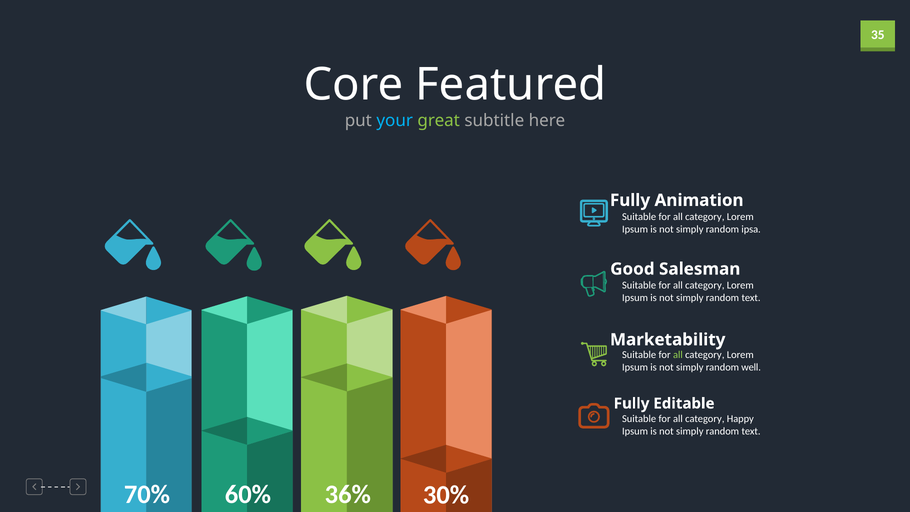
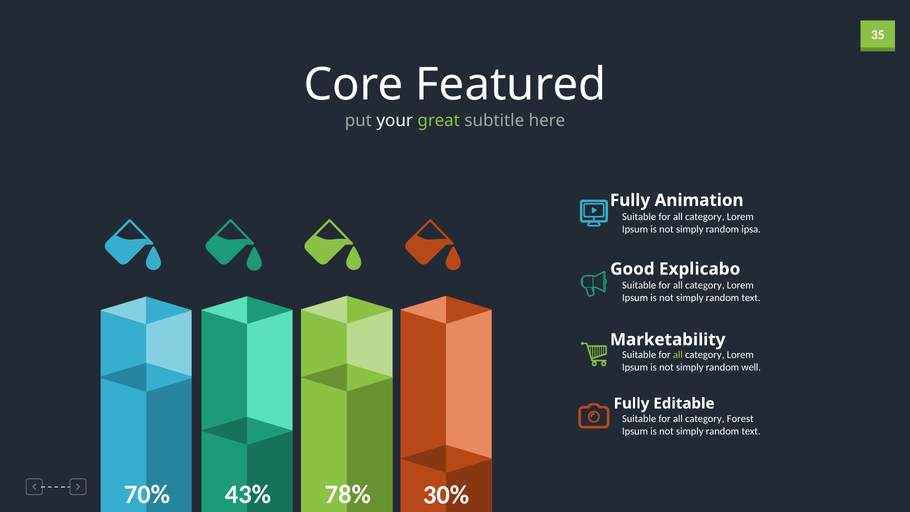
your colour: light blue -> white
Salesman: Salesman -> Explicabo
Happy: Happy -> Forest
36%: 36% -> 78%
60%: 60% -> 43%
